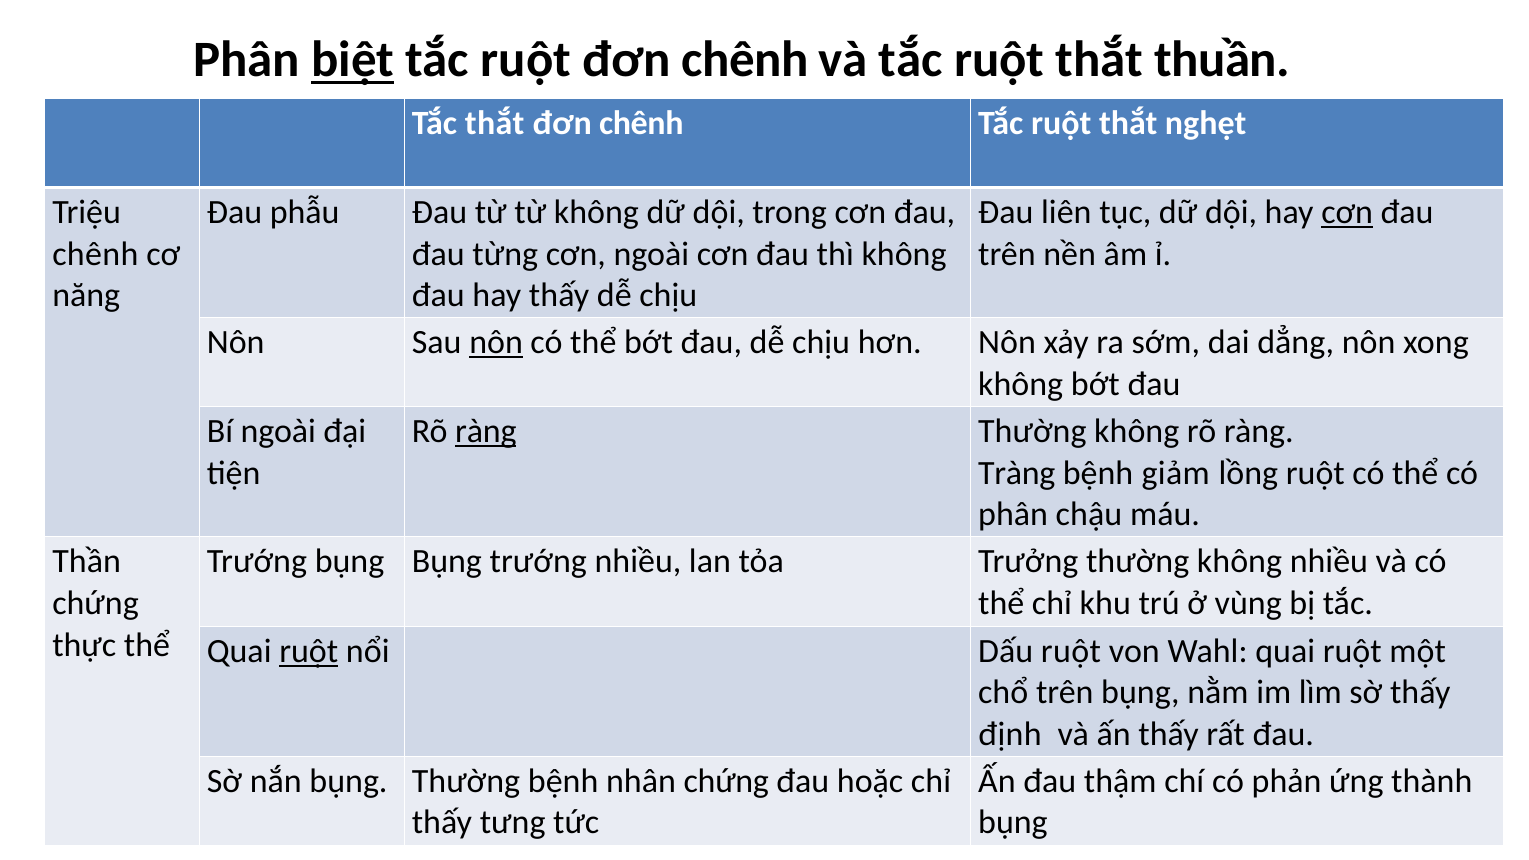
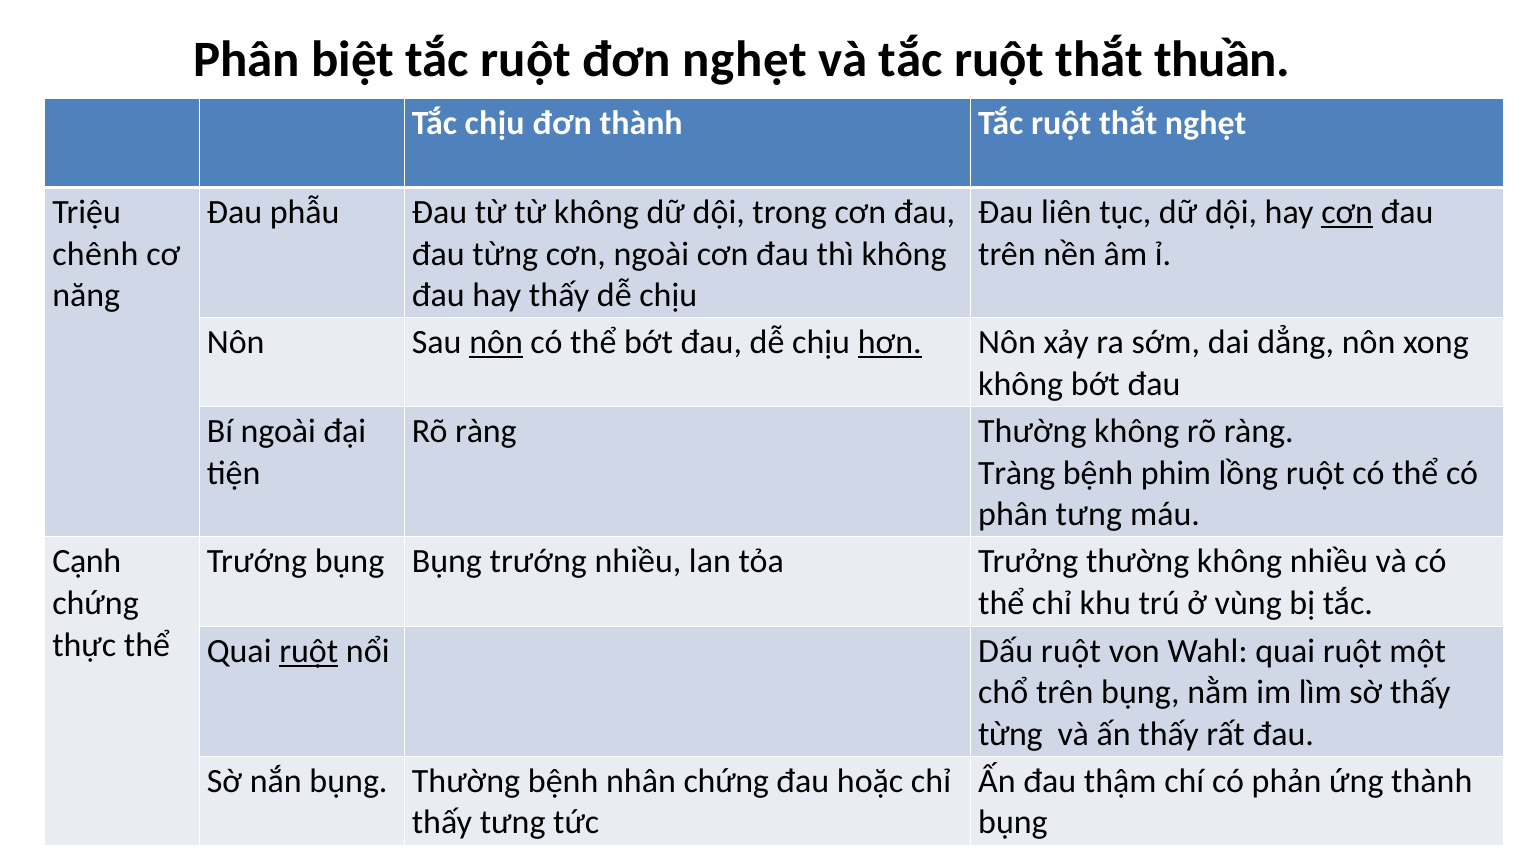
biệt underline: present -> none
ruột đơn chênh: chênh -> nghẹt
Tắc thắt: thắt -> chịu
chênh at (641, 124): chênh -> thành
hơn underline: none -> present
ràng at (486, 432) underline: present -> none
giảm: giảm -> phim
phân chậu: chậu -> tưng
Thần: Thần -> Cạnh
định at (1010, 734): định -> từng
